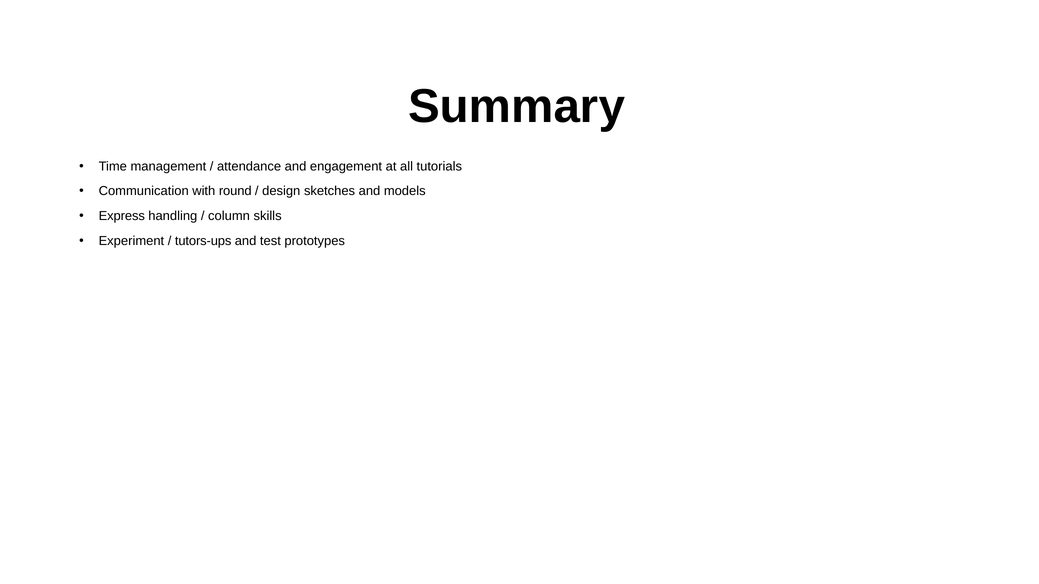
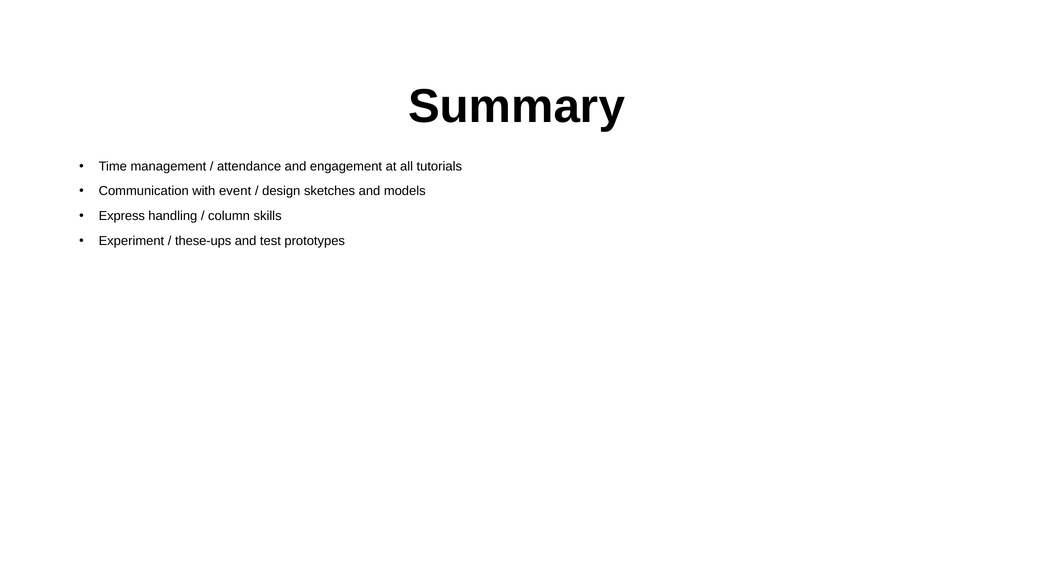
round: round -> event
tutors-ups: tutors-ups -> these-ups
